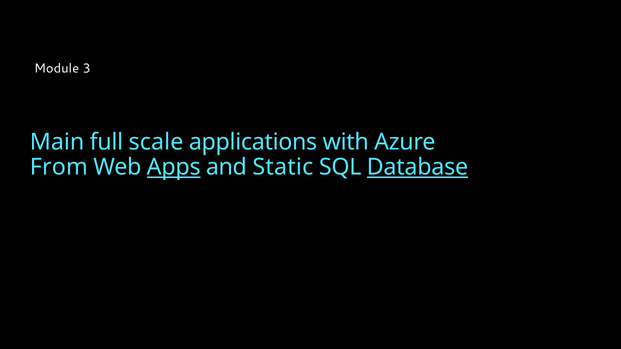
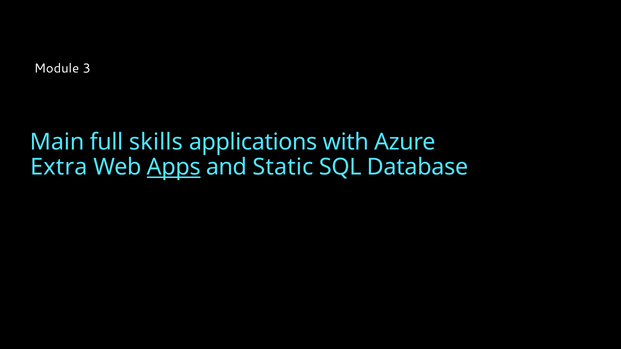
scale: scale -> skills
From: From -> Extra
Database underline: present -> none
